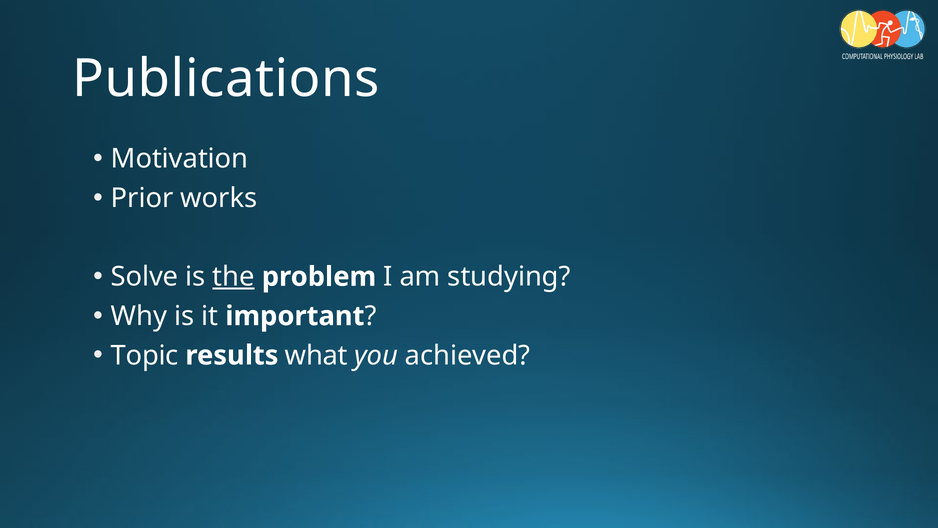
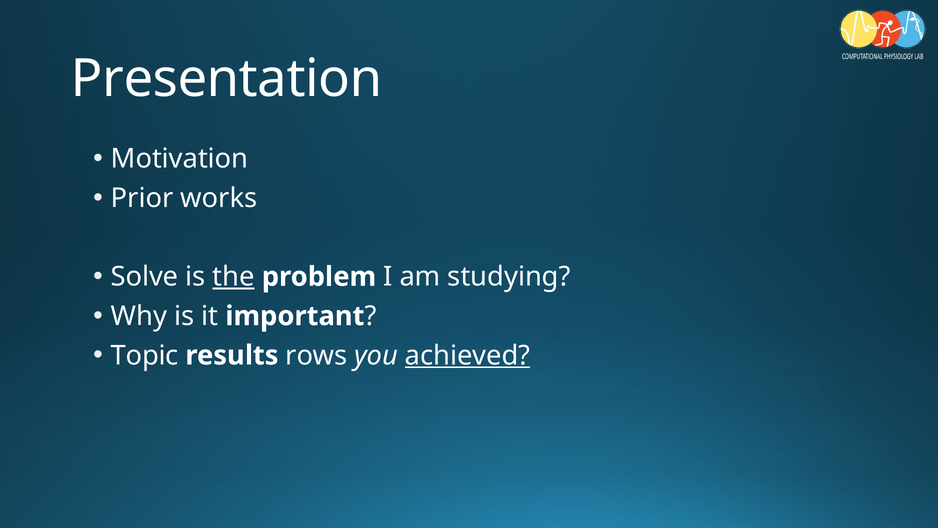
Publications: Publications -> Presentation
what: what -> rows
achieved underline: none -> present
